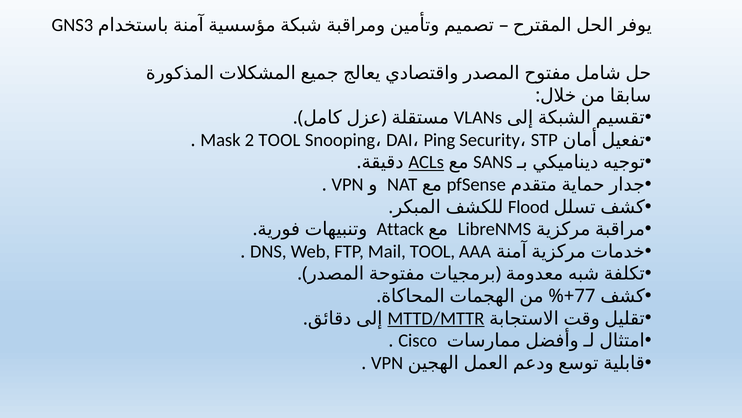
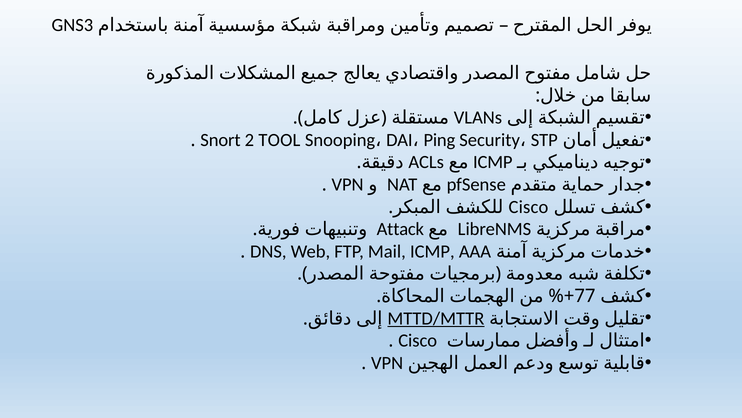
Mask: Mask -> Snort
ACLs underline: present -> none
SANS at (493, 162): SANS -> ICMP
Flood at (529, 207): Flood -> Cisco
Mail TOOL: TOOL -> ICMP
